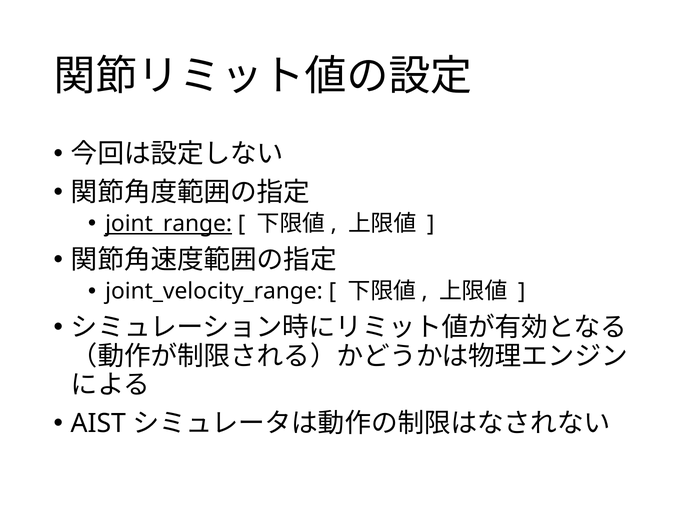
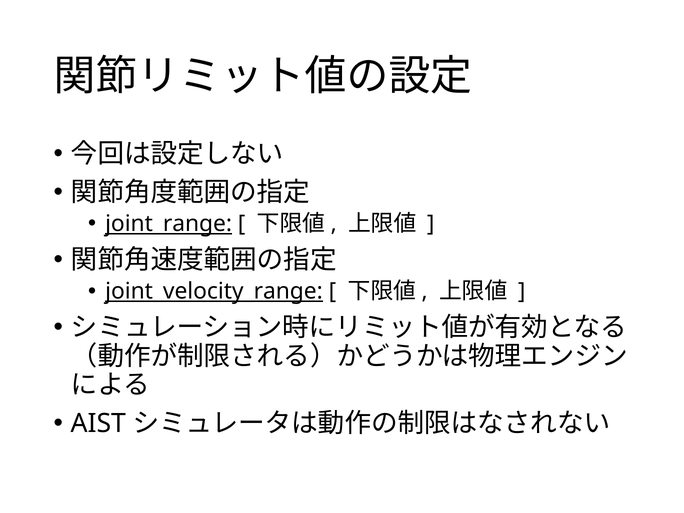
joint_velocity_range underline: none -> present
